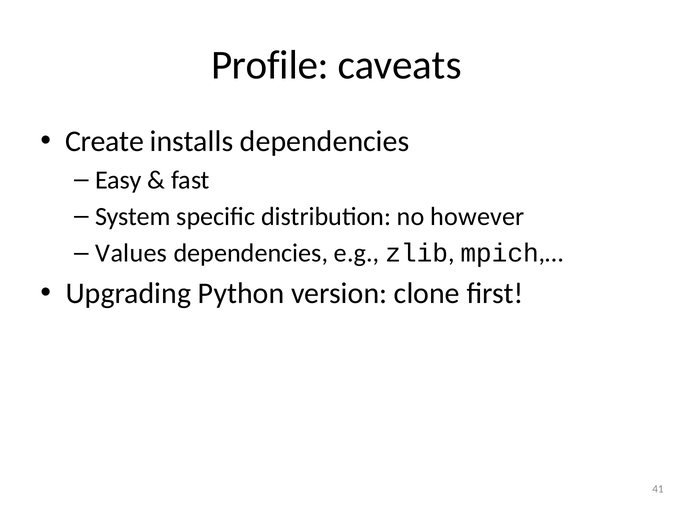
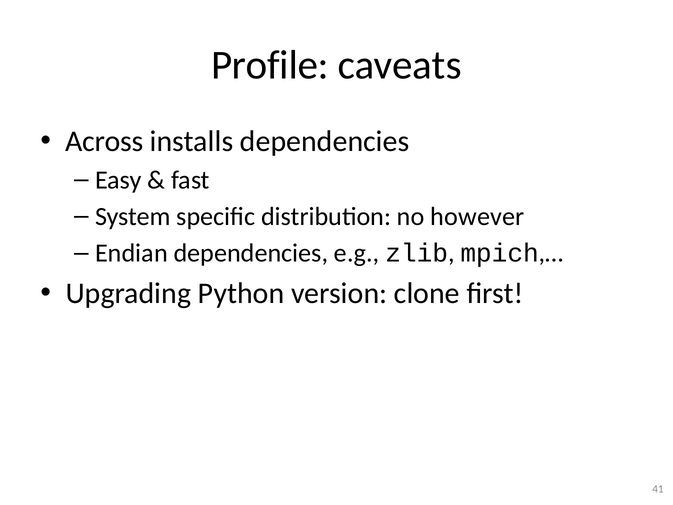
Create: Create -> Across
Values: Values -> Endian
